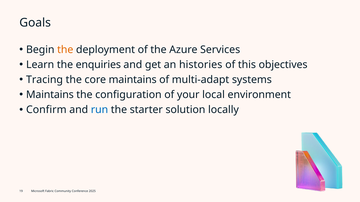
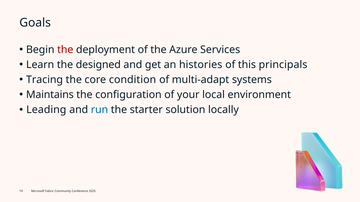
the at (65, 50) colour: orange -> red
enquiries: enquiries -> designed
objectives: objectives -> principals
core maintains: maintains -> condition
Confirm: Confirm -> Leading
